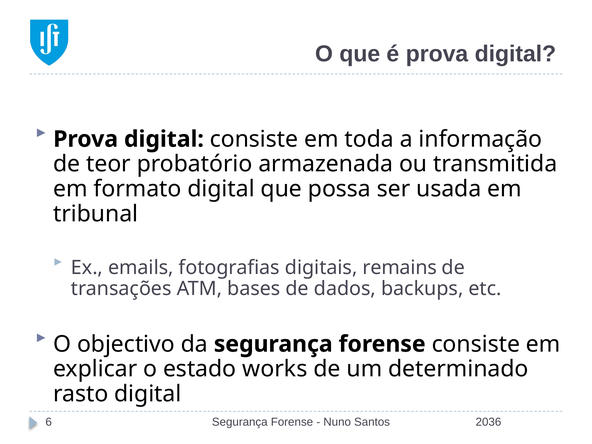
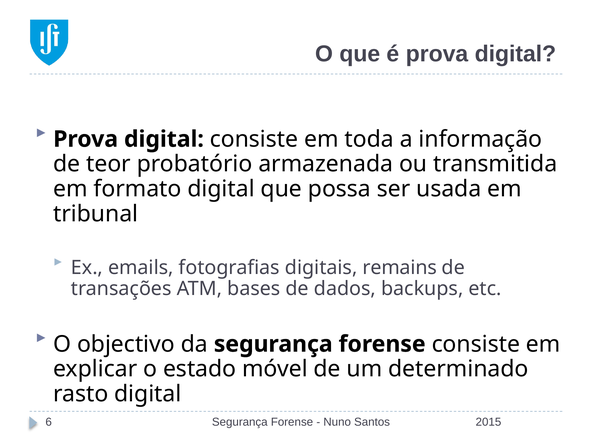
works: works -> móvel
2036: 2036 -> 2015
